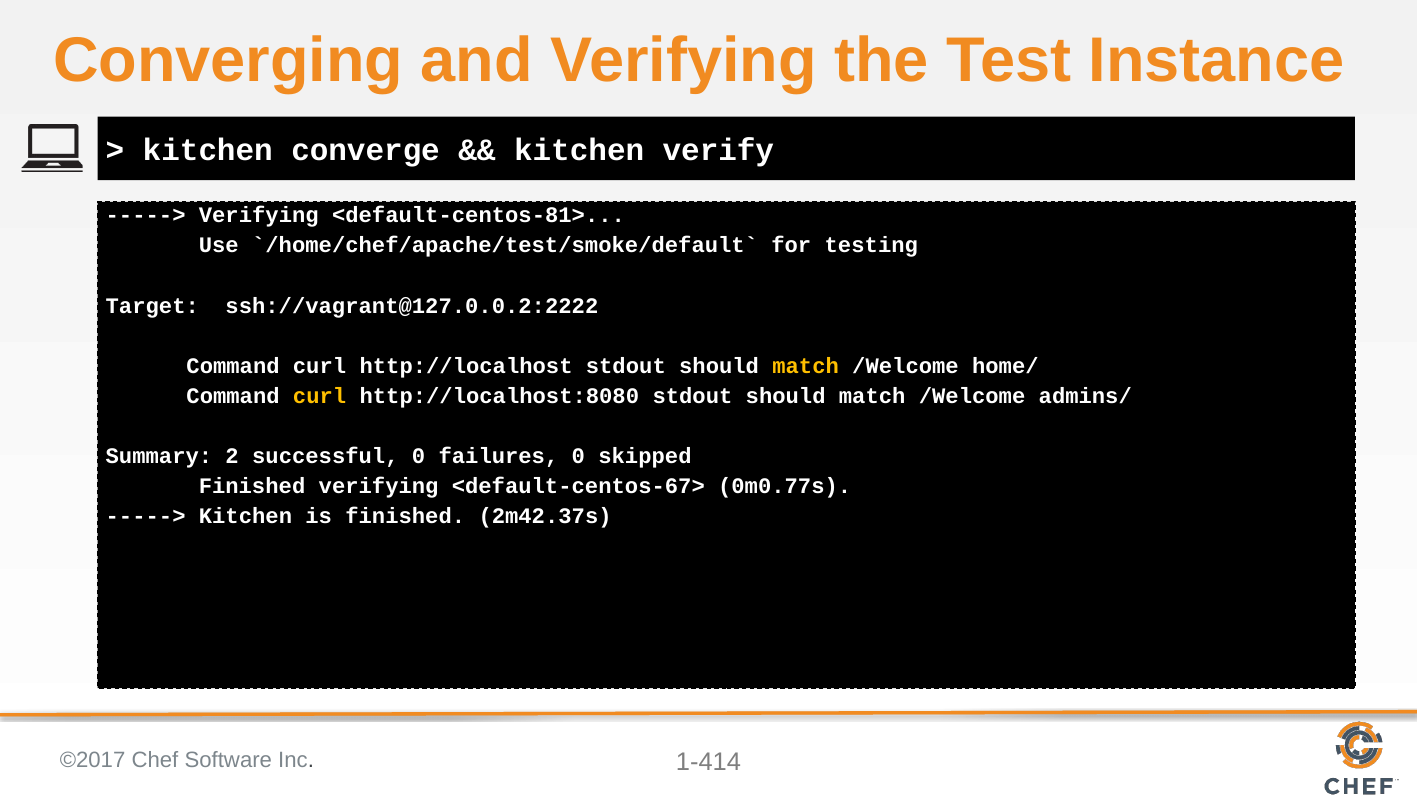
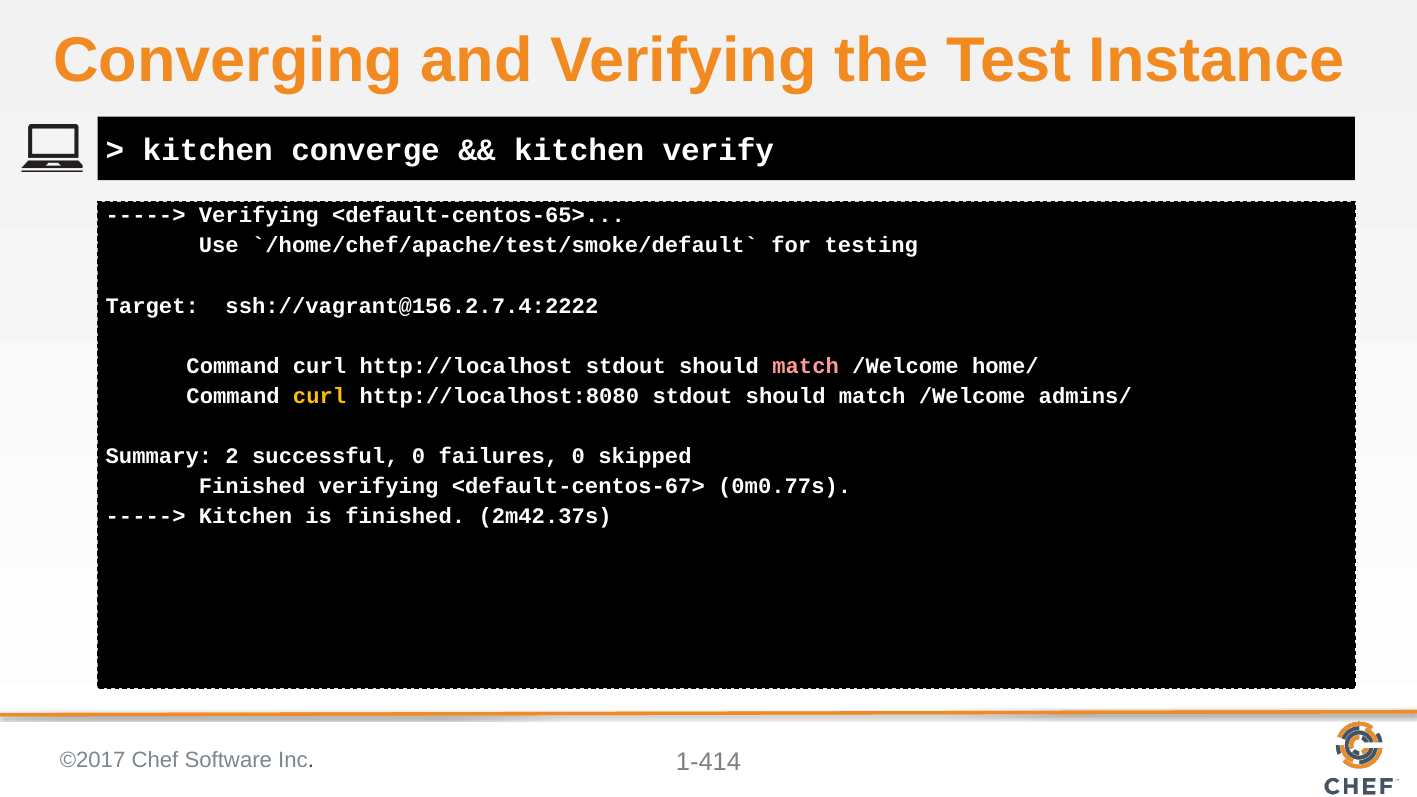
<default-centos-81>: <default-centos-81> -> <default-centos-65>
ssh://vagrant@127.0.0.2:2222: ssh://vagrant@127.0.0.2:2222 -> ssh://vagrant@156.2.7.4:2222
match at (806, 366) colour: yellow -> pink
